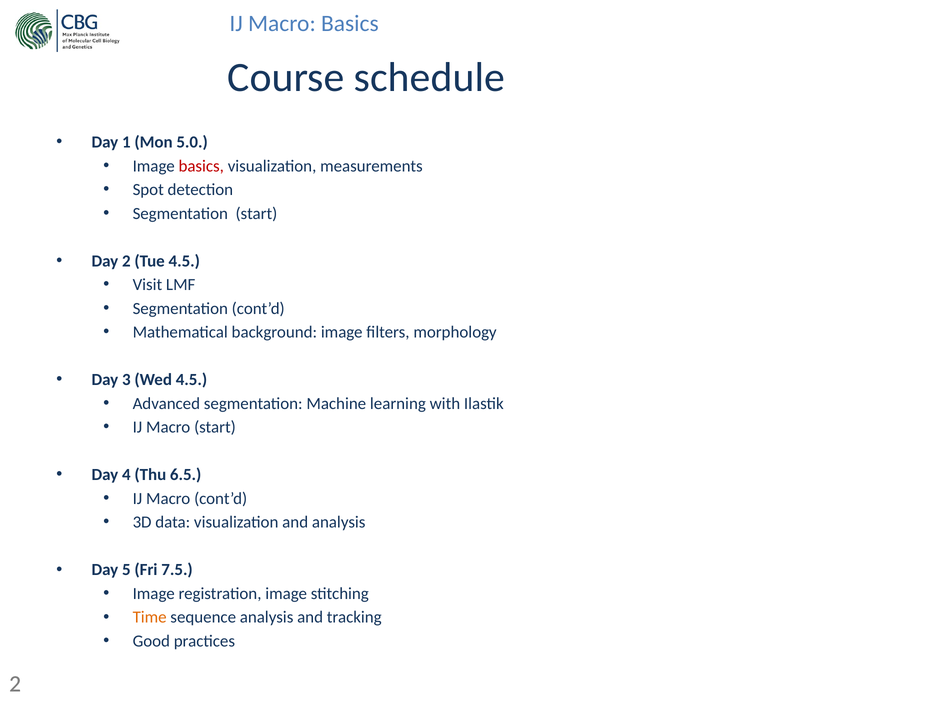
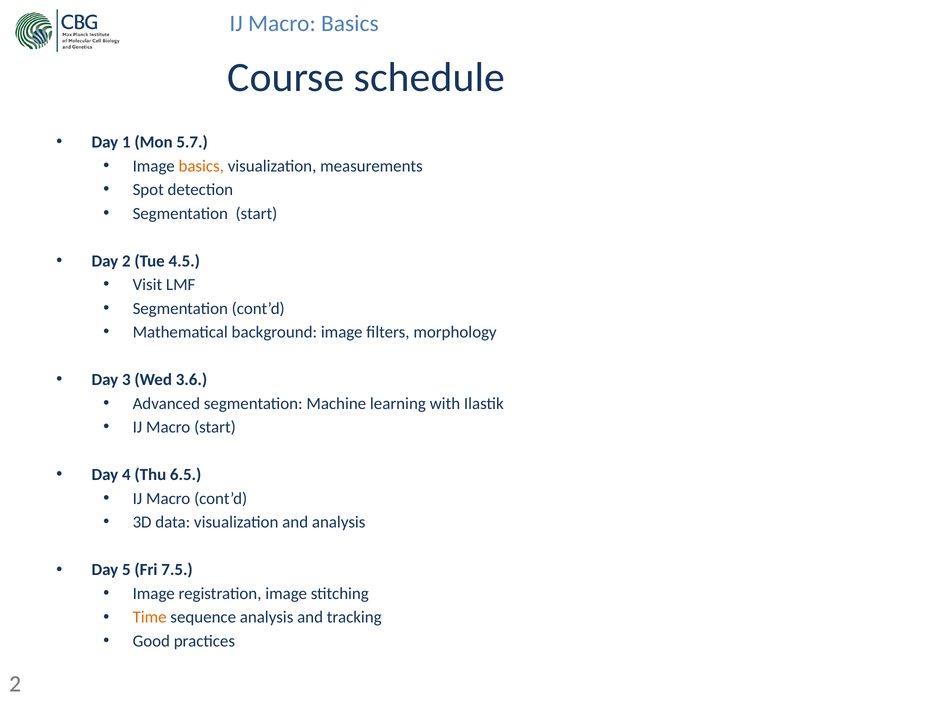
5.0: 5.0 -> 5.7
basics at (201, 166) colour: red -> orange
Wed 4.5: 4.5 -> 3.6
